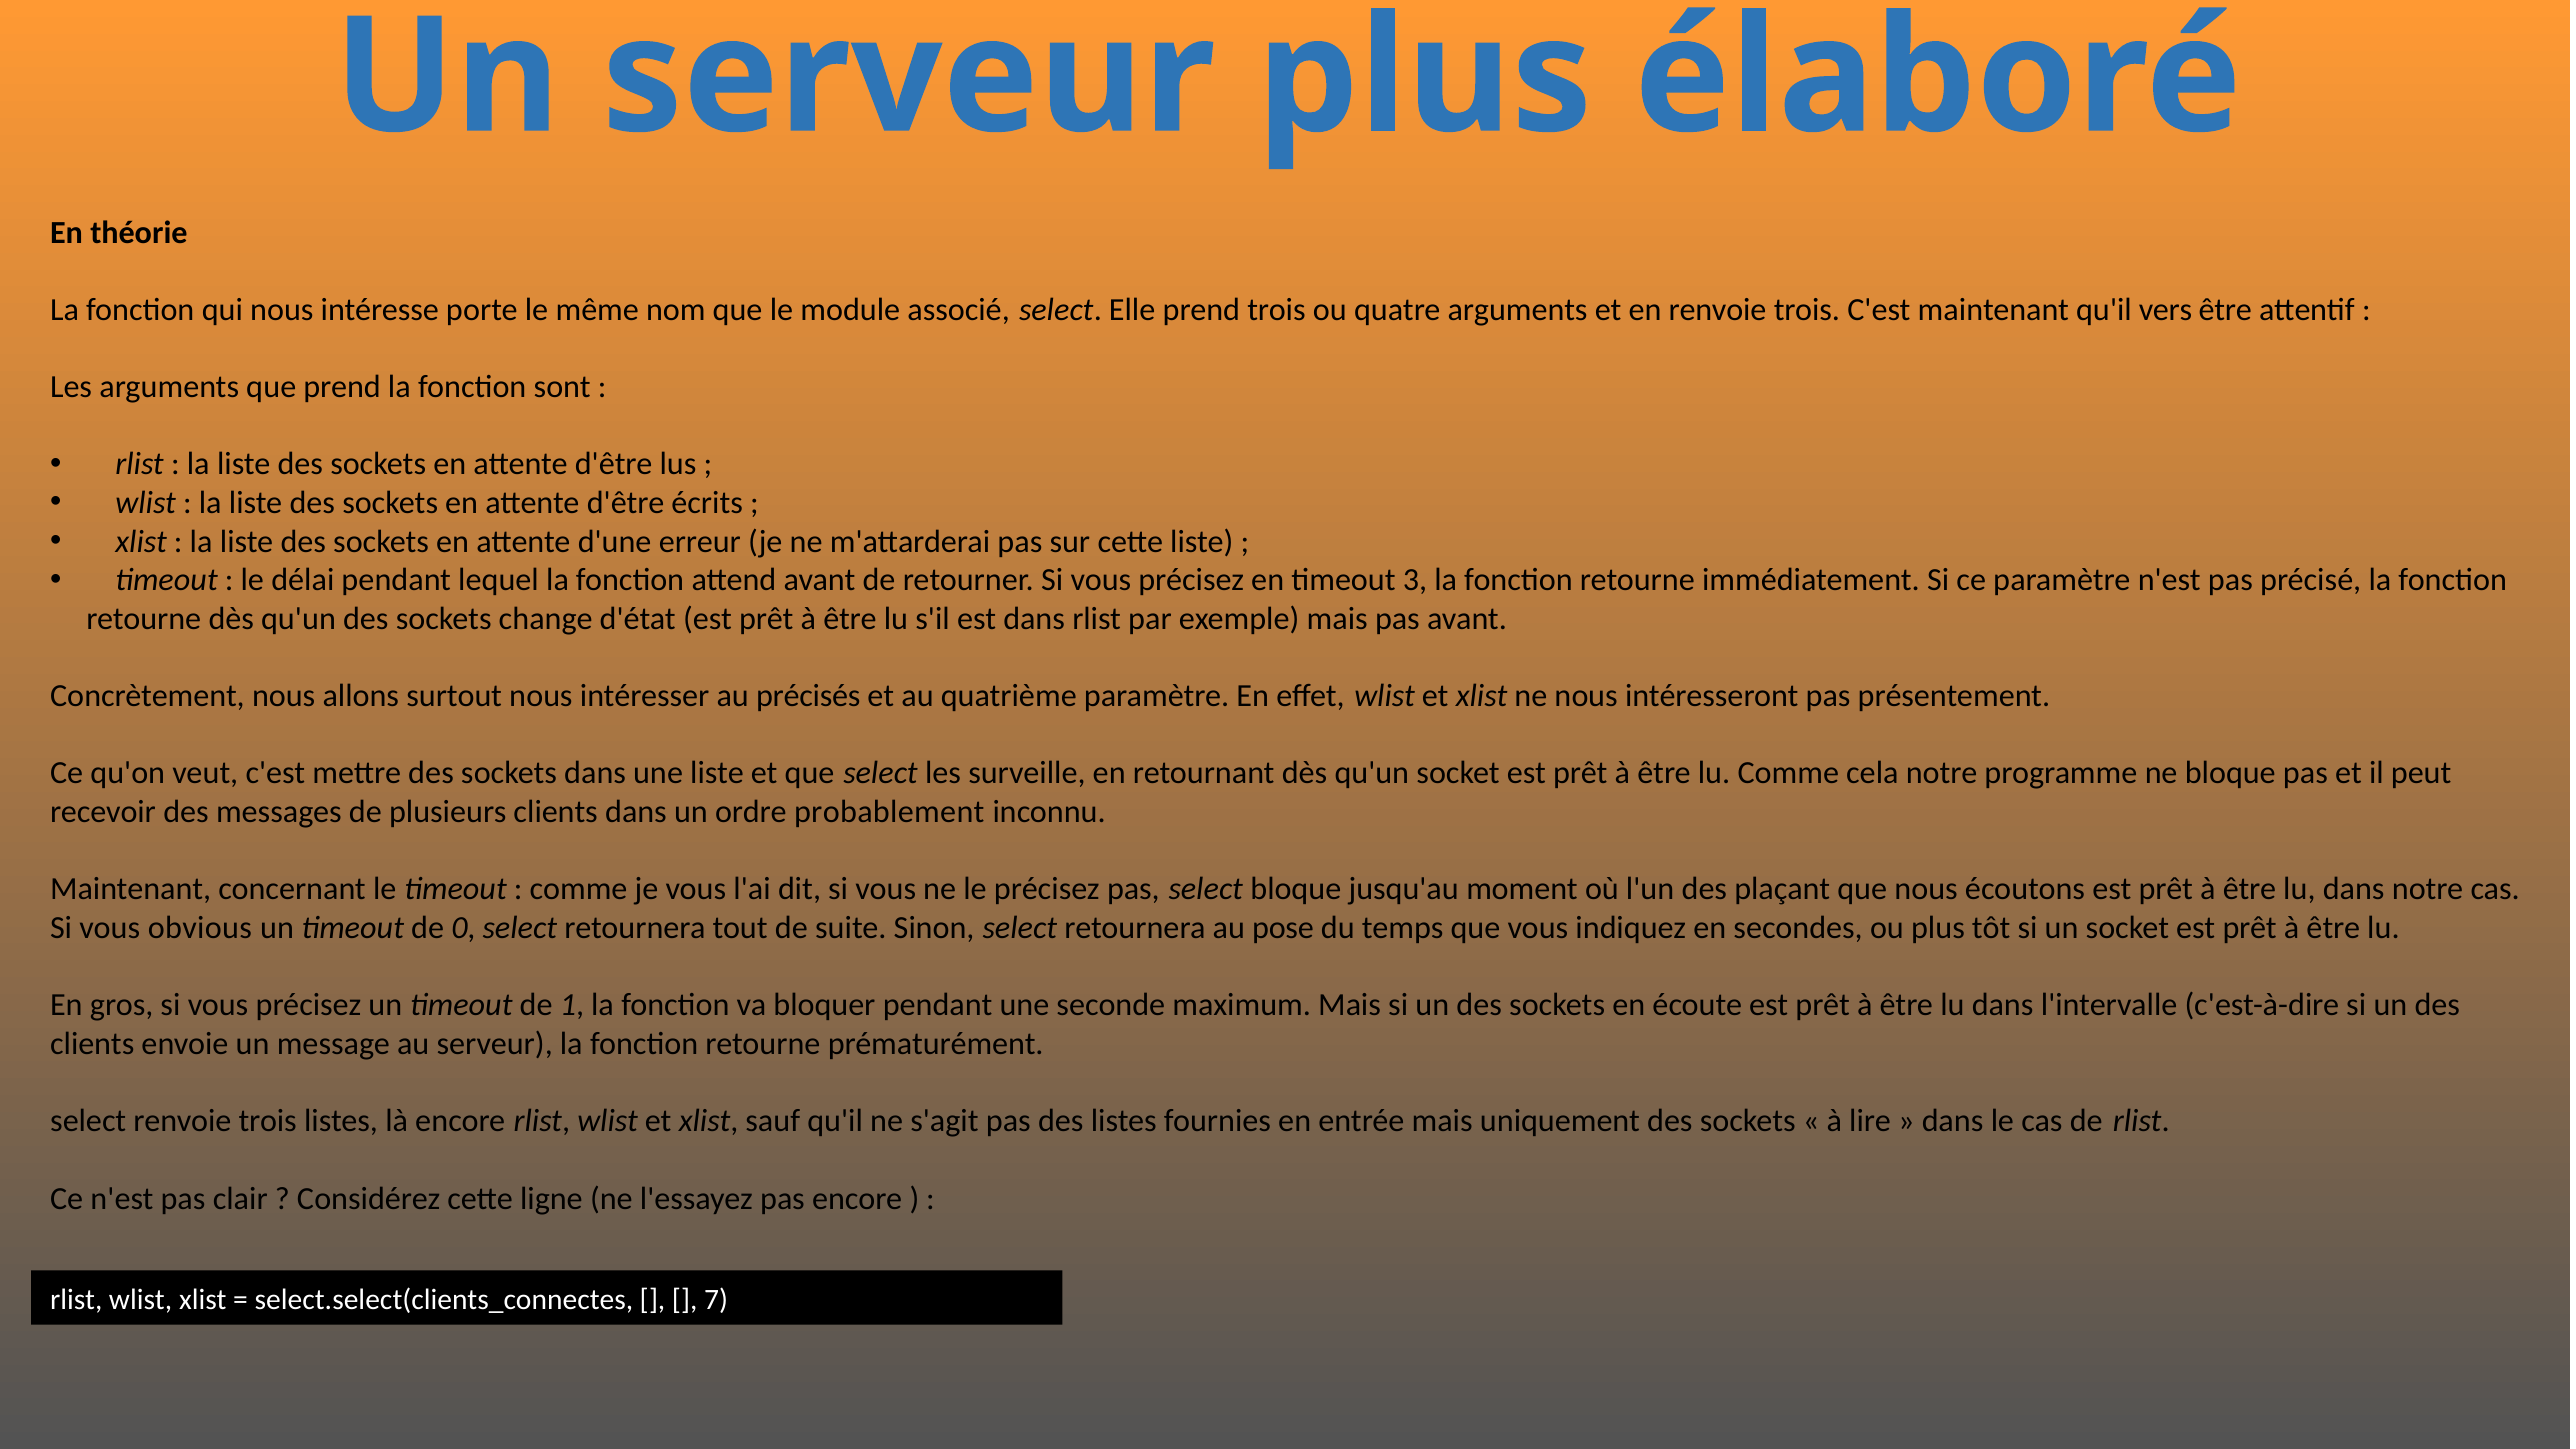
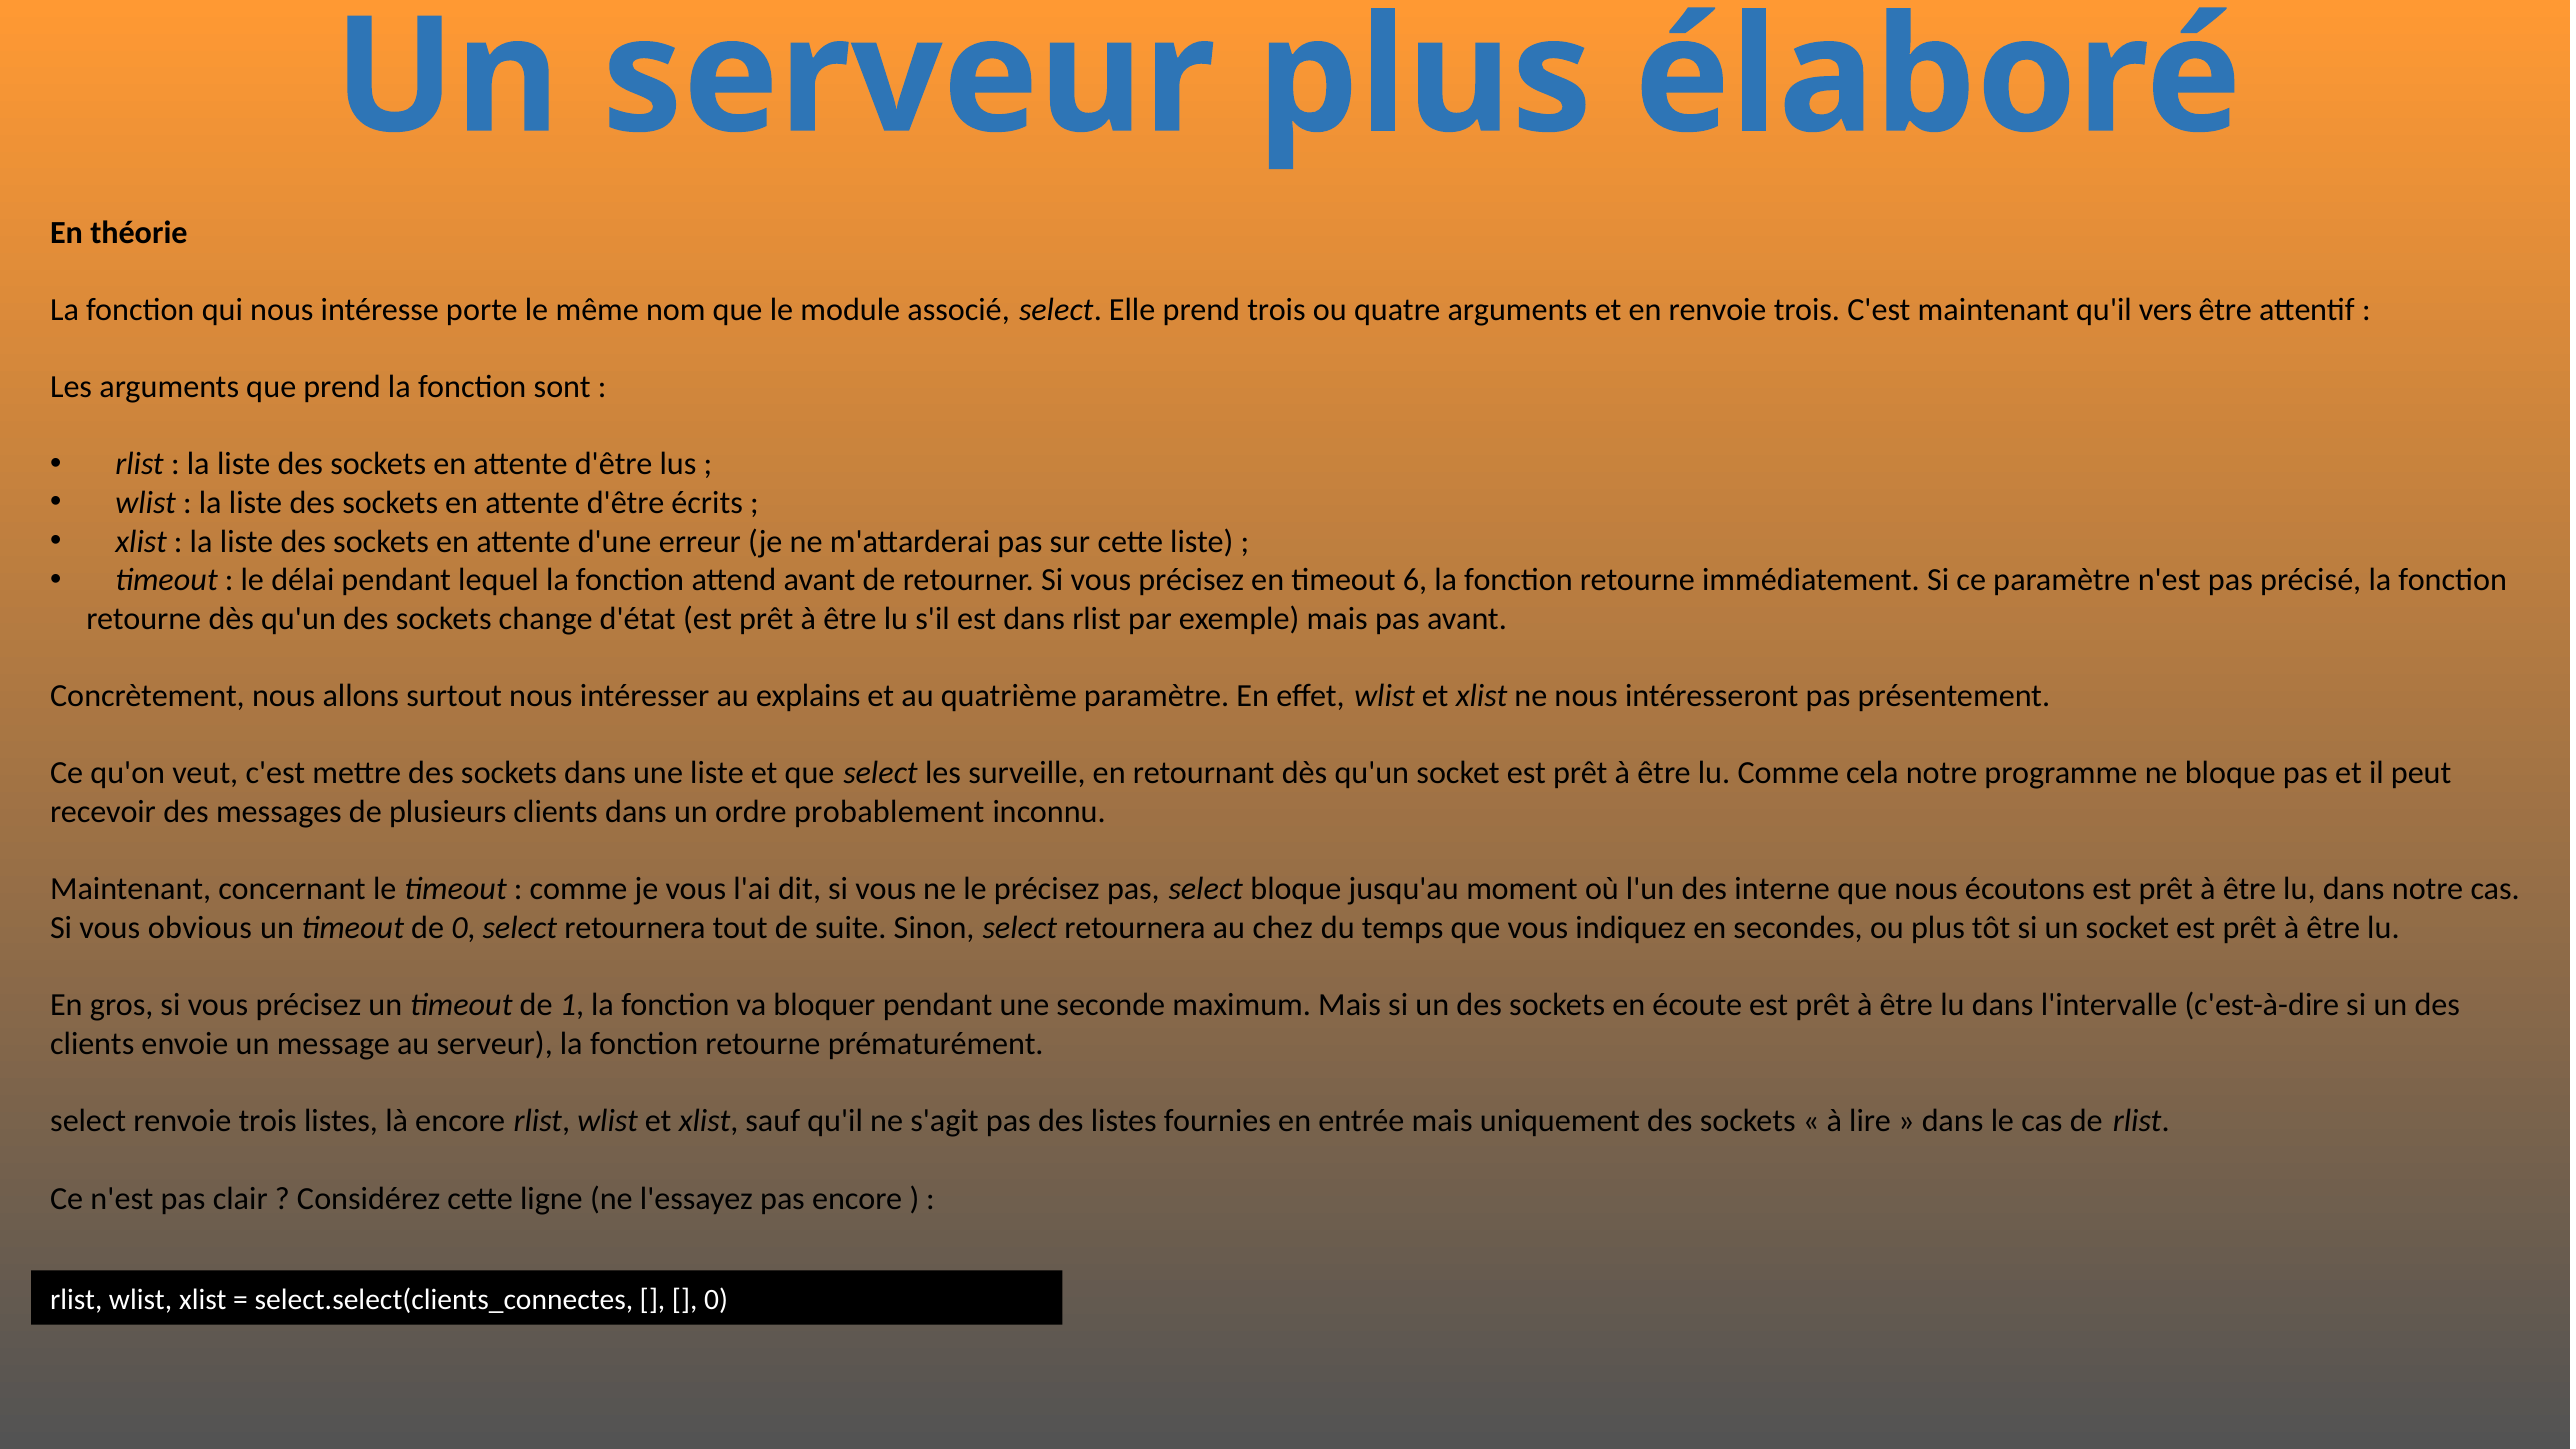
3: 3 -> 6
précisés: précisés -> explains
plaçant: plaçant -> interne
pose: pose -> chez
7 at (716, 1300): 7 -> 0
